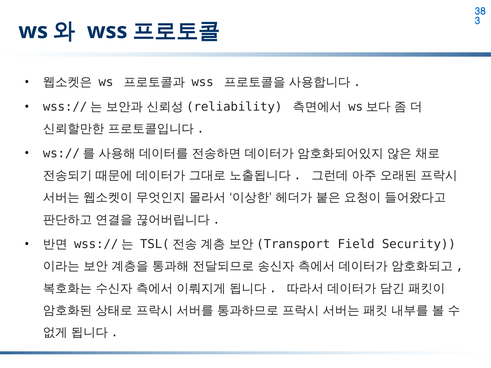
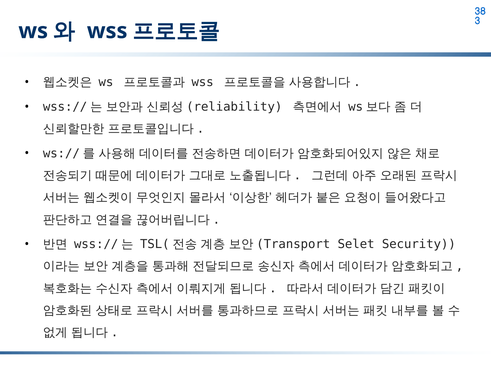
Field: Field -> Selet
